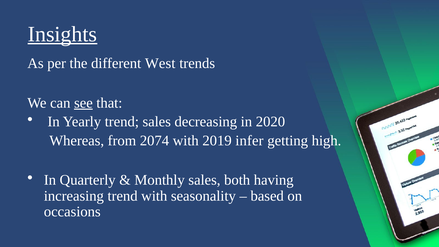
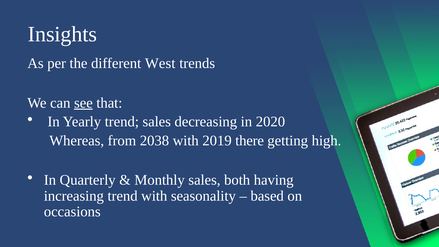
Insights underline: present -> none
2074: 2074 -> 2038
infer: infer -> there
